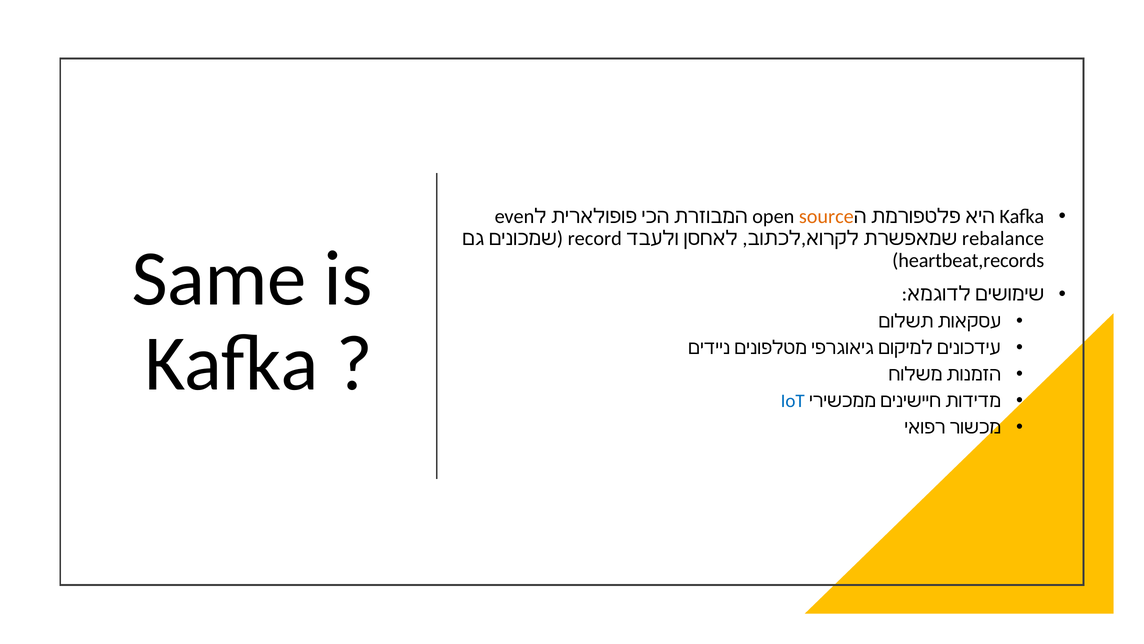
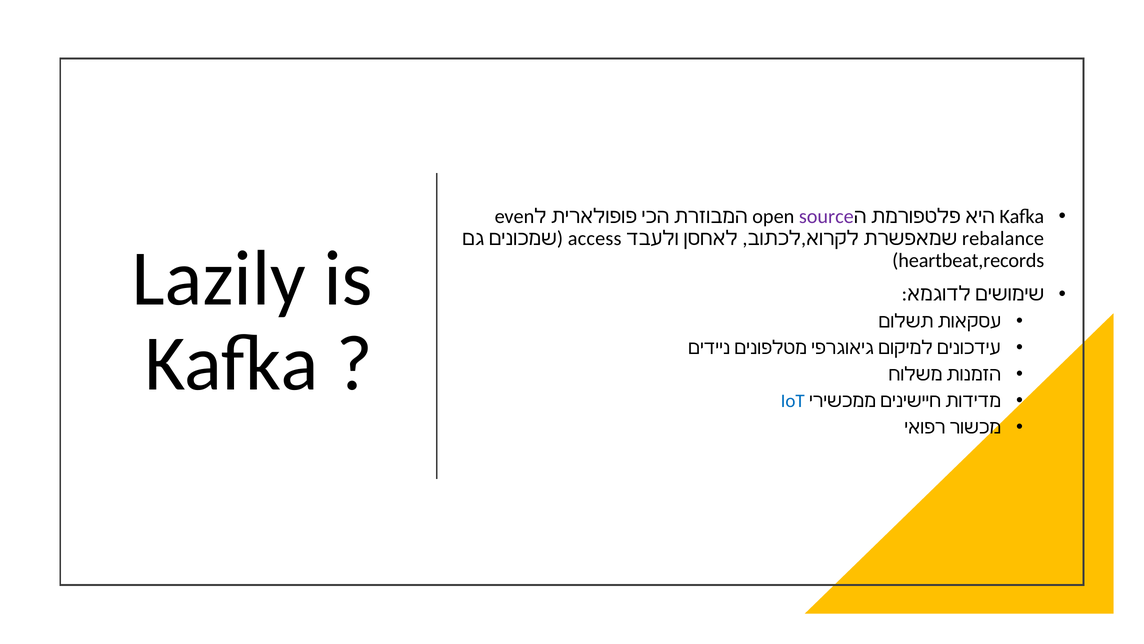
source colour: orange -> purple
record: record -> access
Same: Same -> Lazily
